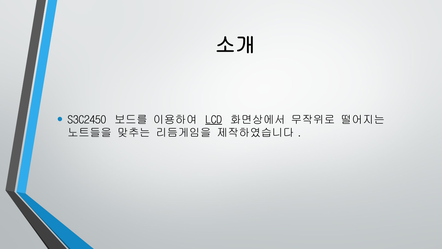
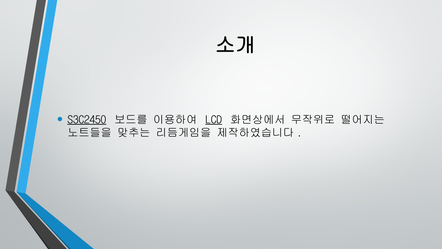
S3C2450 underline: none -> present
